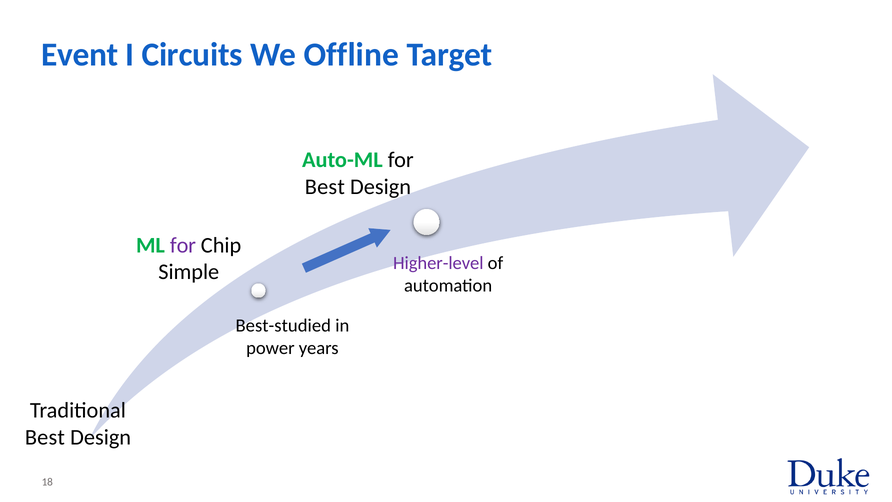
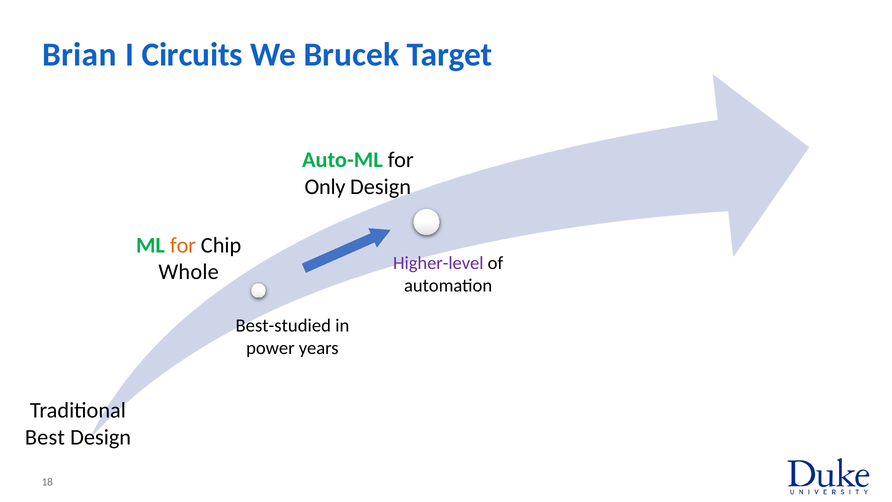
Event: Event -> Brian
Offline: Offline -> Brucek
Best at (325, 187): Best -> Only
for at (183, 245) colour: purple -> orange
Simple: Simple -> Whole
